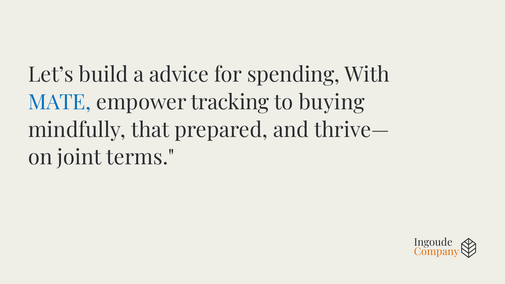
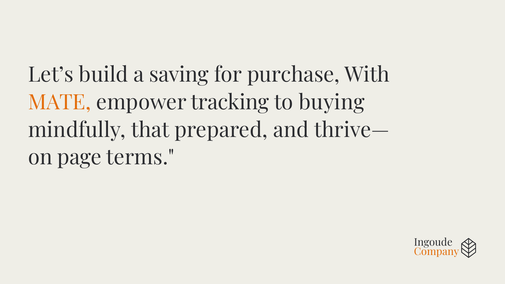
advice: advice -> saving
spending: spending -> purchase
MATE colour: blue -> orange
joint: joint -> page
